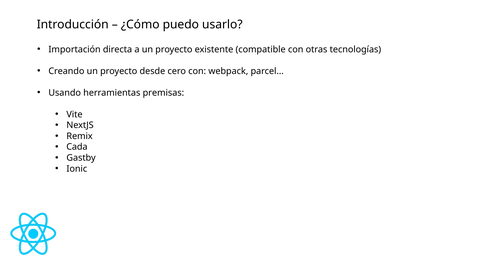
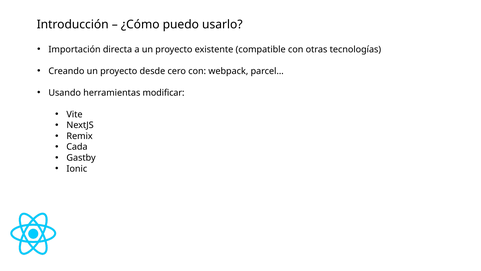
premisas: premisas -> modificar
